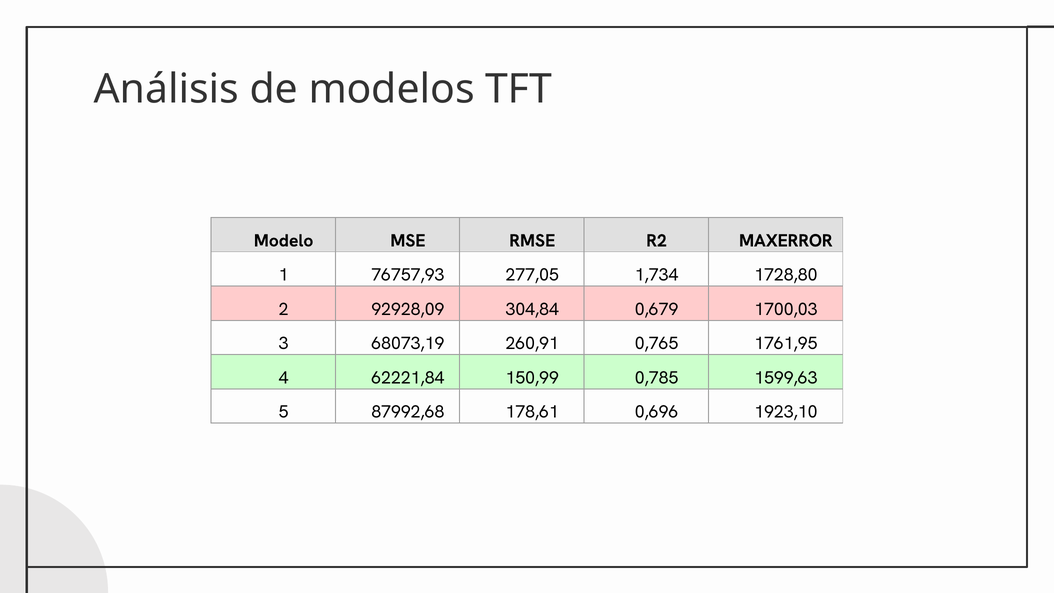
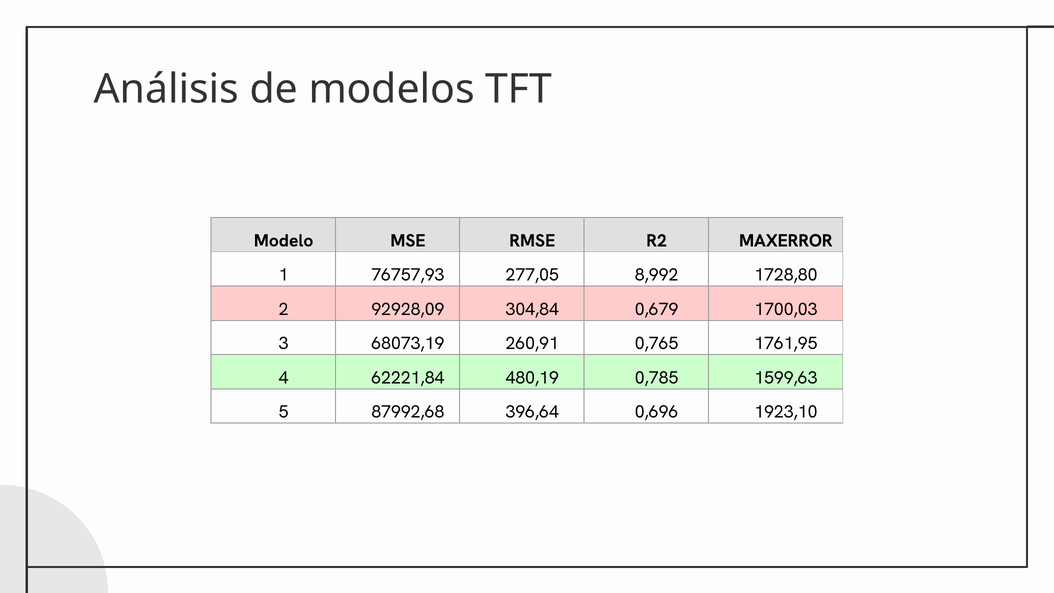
1,734: 1,734 -> 8,992
150,99: 150,99 -> 480,19
178,61: 178,61 -> 396,64
